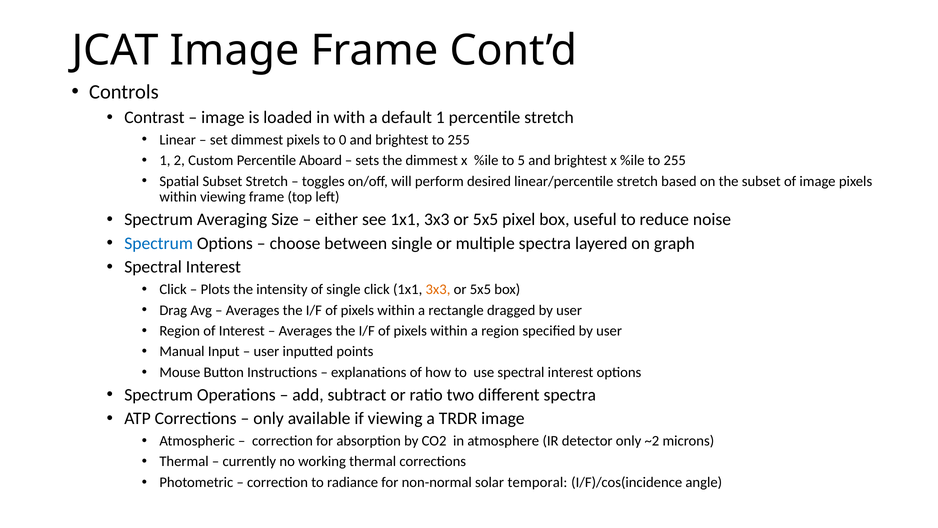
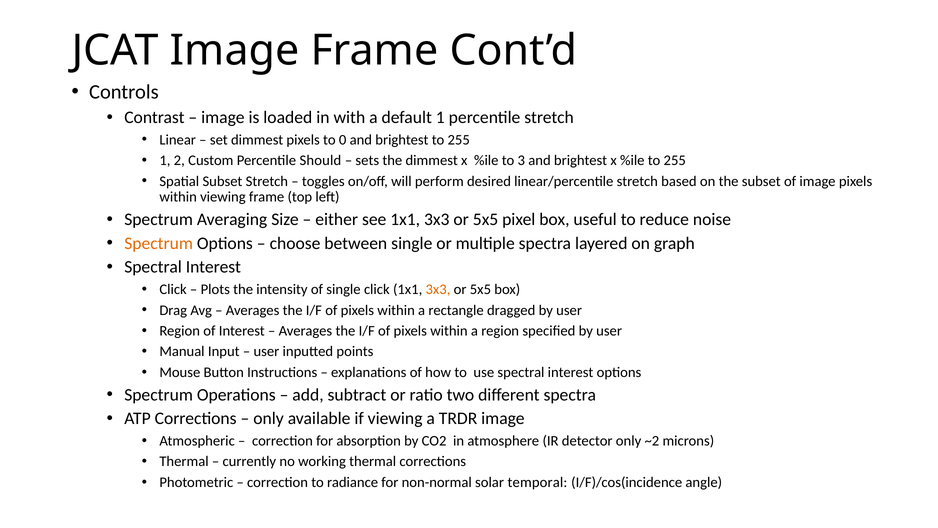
Aboard: Aboard -> Should
5: 5 -> 3
Spectrum at (159, 243) colour: blue -> orange
